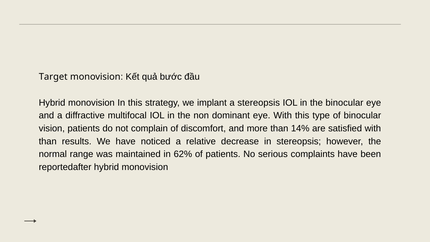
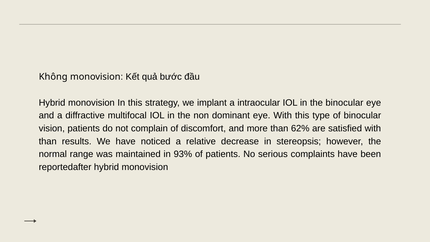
Target: Target -> Không
a stereopsis: stereopsis -> intraocular
14%: 14% -> 62%
62%: 62% -> 93%
